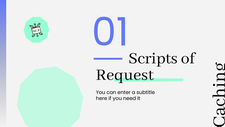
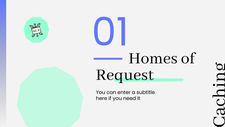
Scripts: Scripts -> Homes
